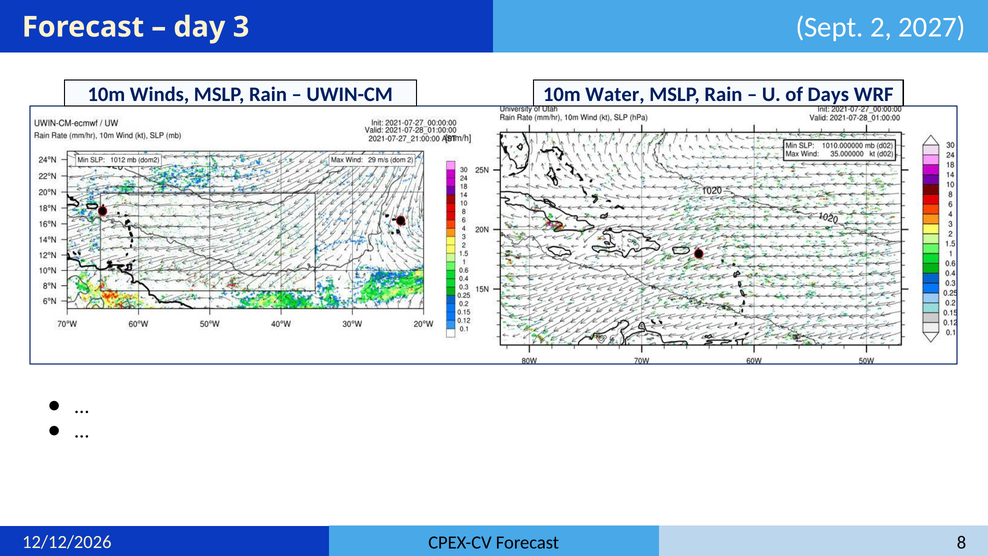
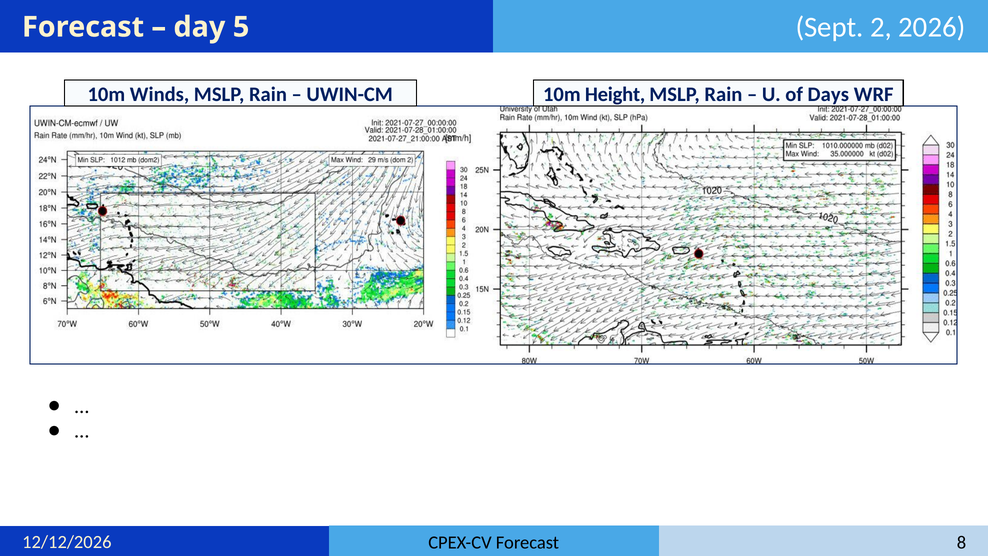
3: 3 -> 5
2027: 2027 -> 2026
Water: Water -> Height
